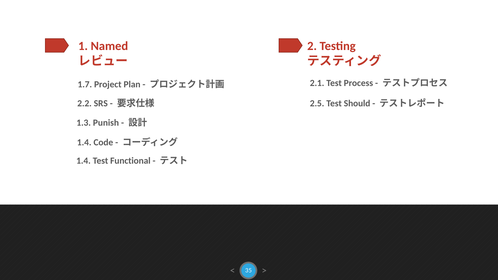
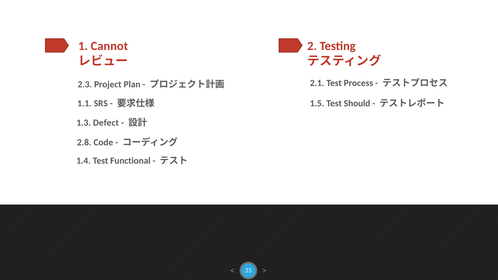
Named: Named -> Cannot
1.7: 1.7 -> 2.3
2.2: 2.2 -> 1.1
2.5: 2.5 -> 1.5
Punish: Punish -> Defect
1.4 at (84, 142): 1.4 -> 2.8
